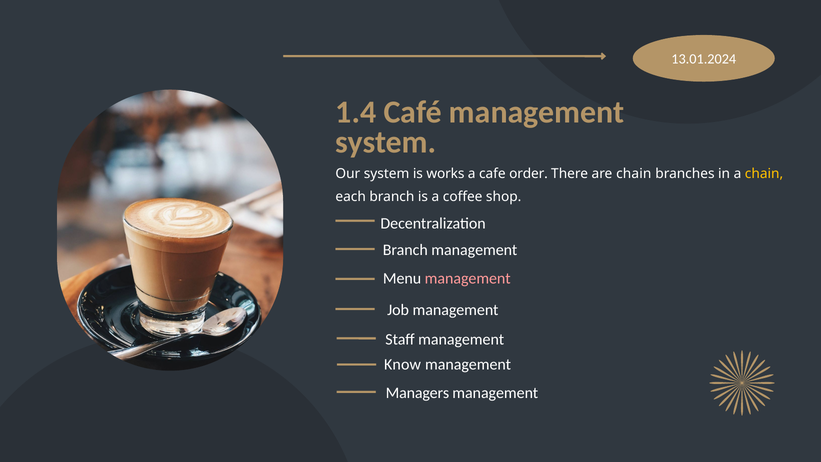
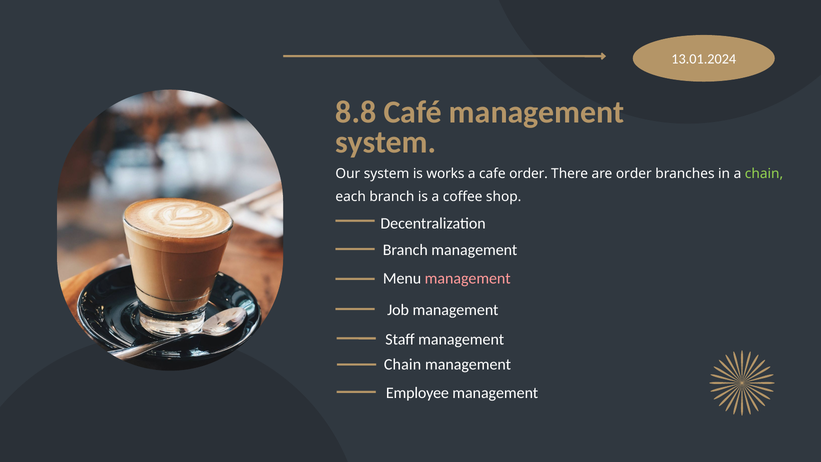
1.4: 1.4 -> 8.8
are chain: chain -> order
chain at (764, 174) colour: yellow -> light green
Know at (403, 364): Know -> Chain
Managers: Managers -> Employee
